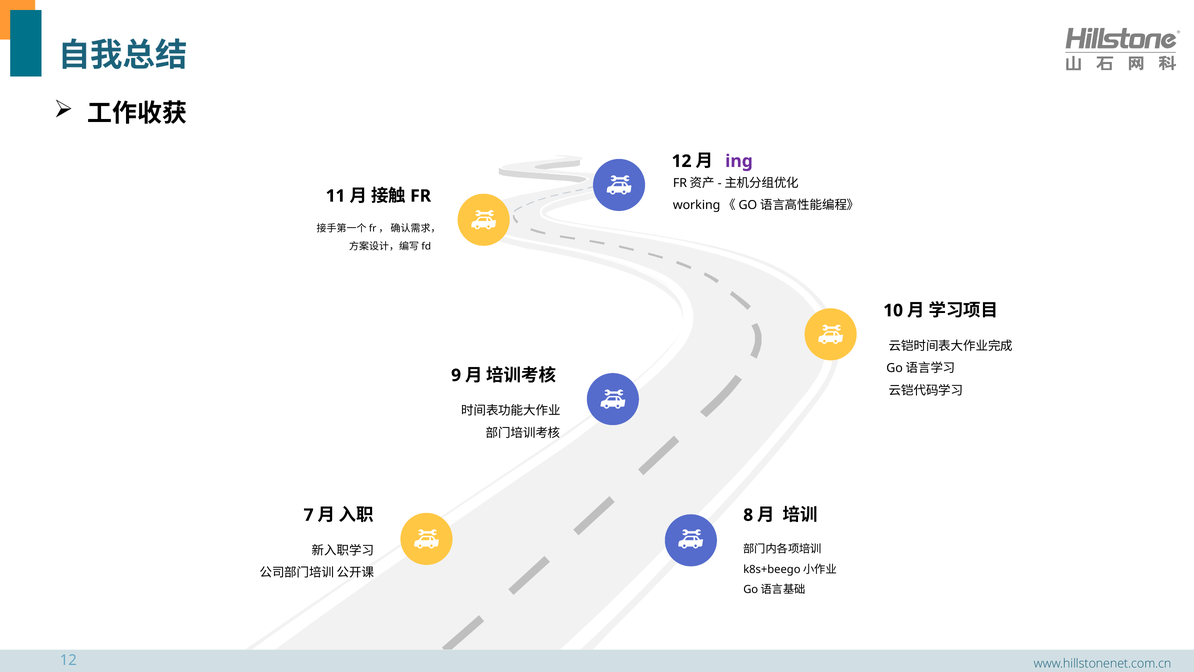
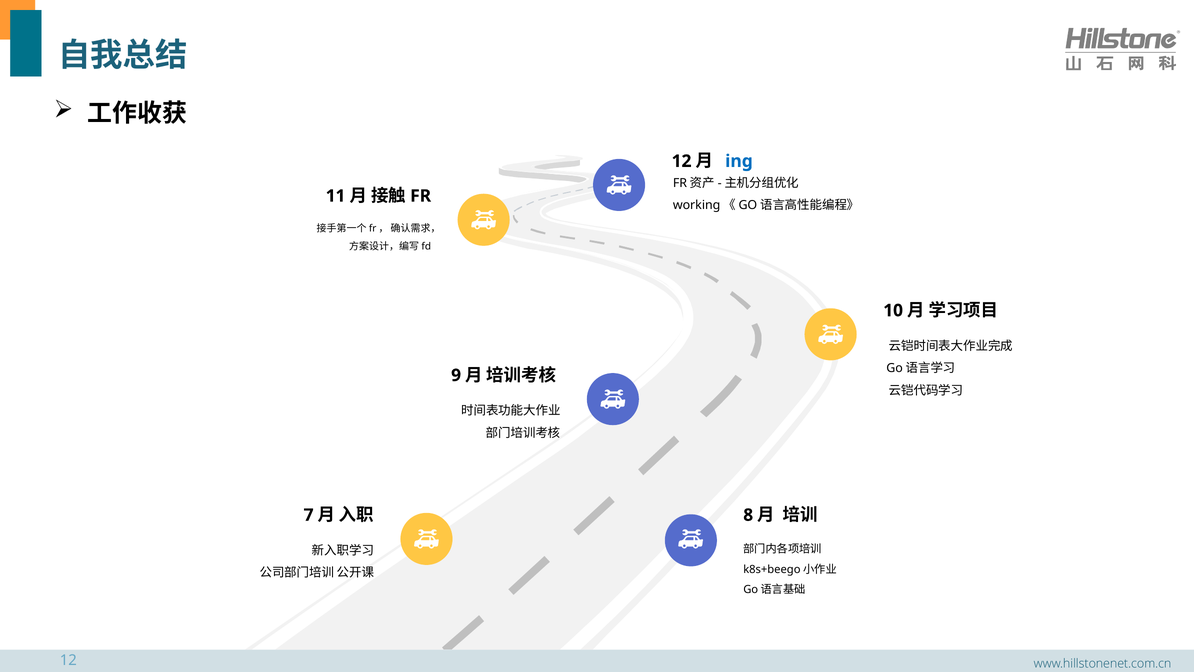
ing colour: purple -> blue
